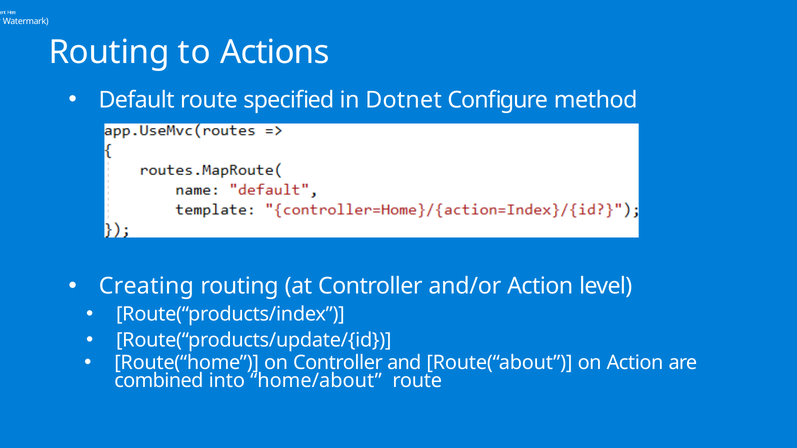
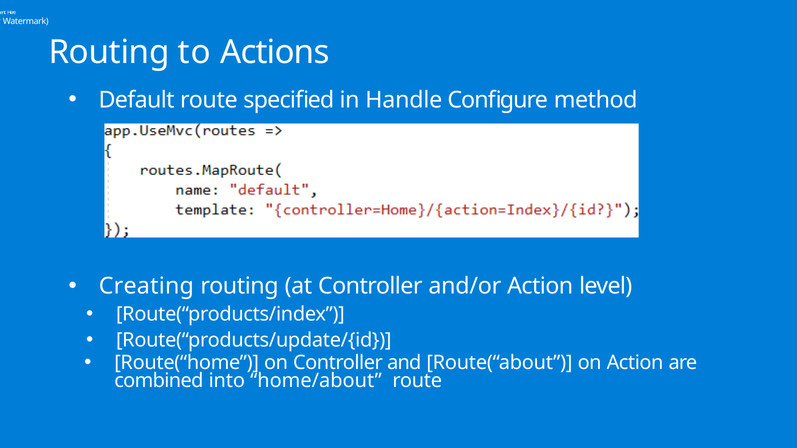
Dotnet: Dotnet -> Handle
